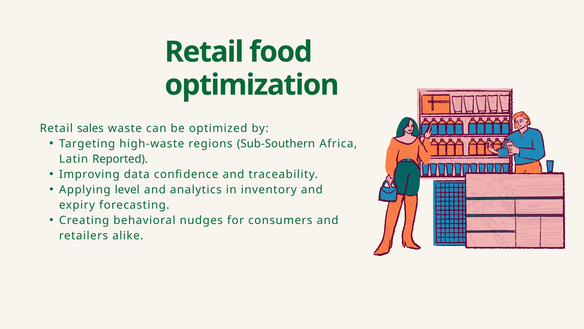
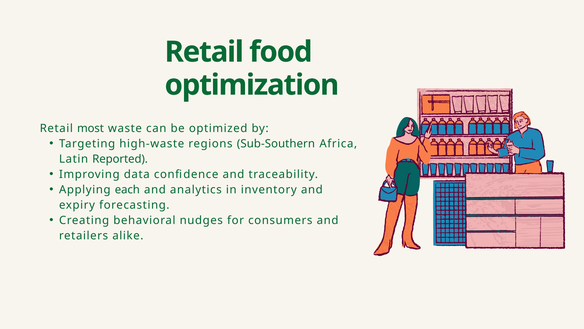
sales: sales -> most
level: level -> each
